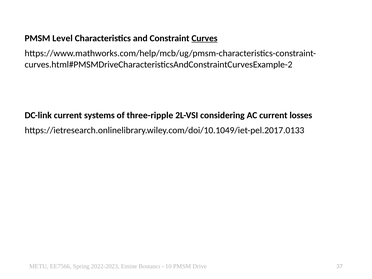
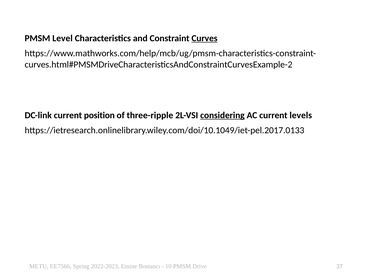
systems: systems -> position
considering underline: none -> present
losses: losses -> levels
